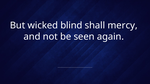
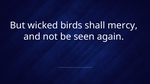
blind: blind -> birds
